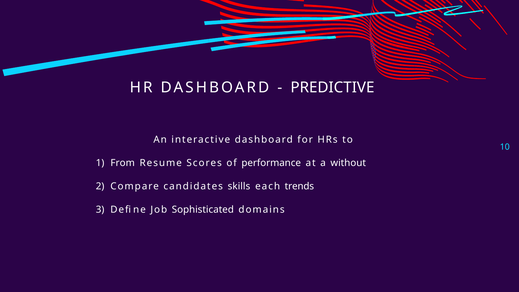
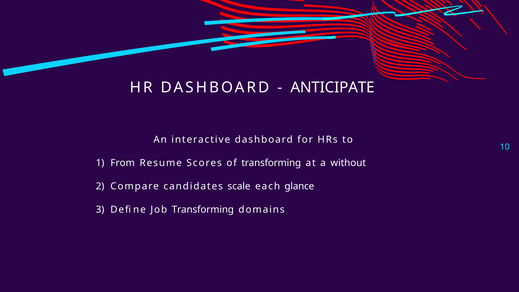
PREDICTIVE: PREDICTIVE -> ANTICIPATE
of performance: performance -> transforming
skills: skills -> scale
trends: trends -> glance
Job Sophisticated: Sophisticated -> Transforming
